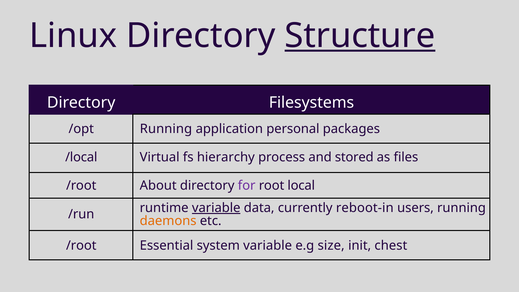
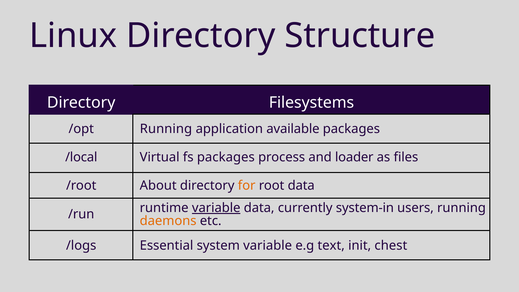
Structure underline: present -> none
personal: personal -> available
fs hierarchy: hierarchy -> packages
stored: stored -> loader
for colour: purple -> orange
root local: local -> data
reboot-in: reboot-in -> system-in
/root at (81, 245): /root -> /logs
size: size -> text
